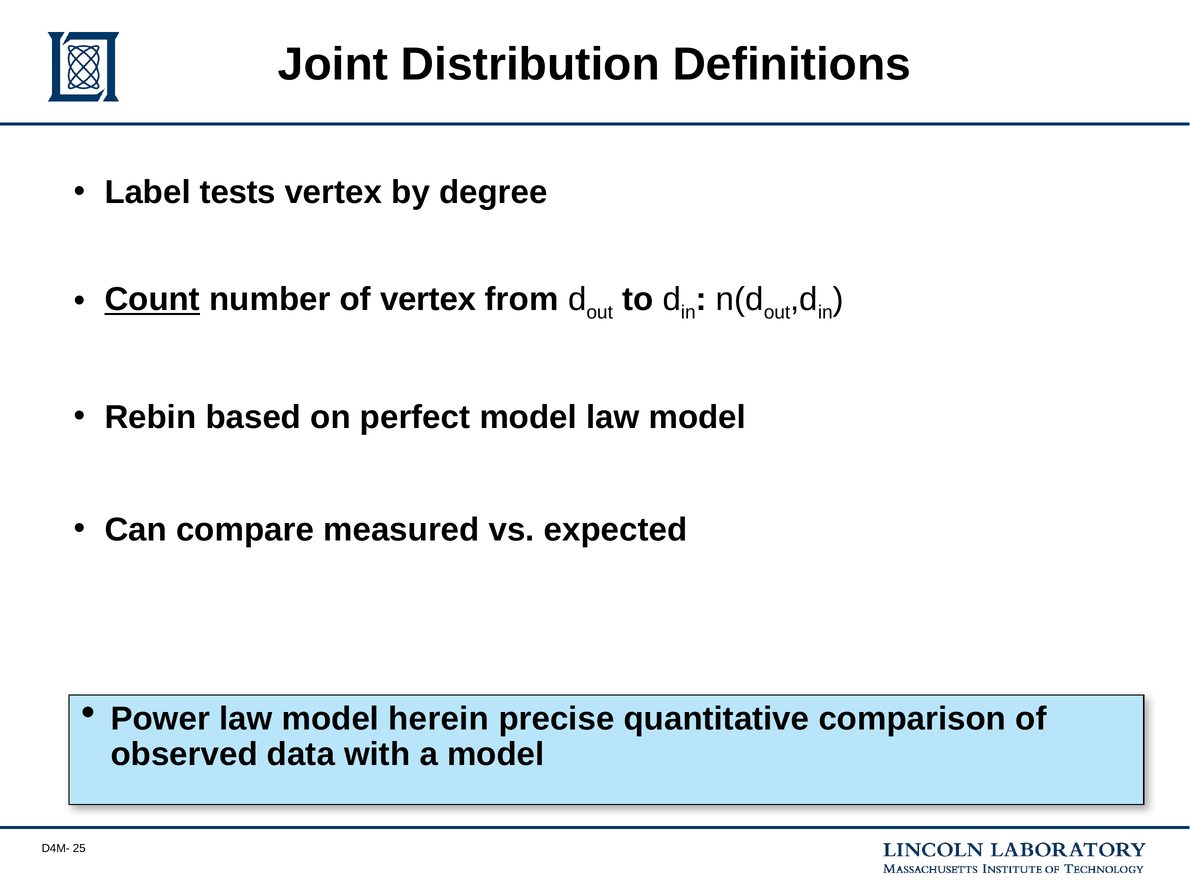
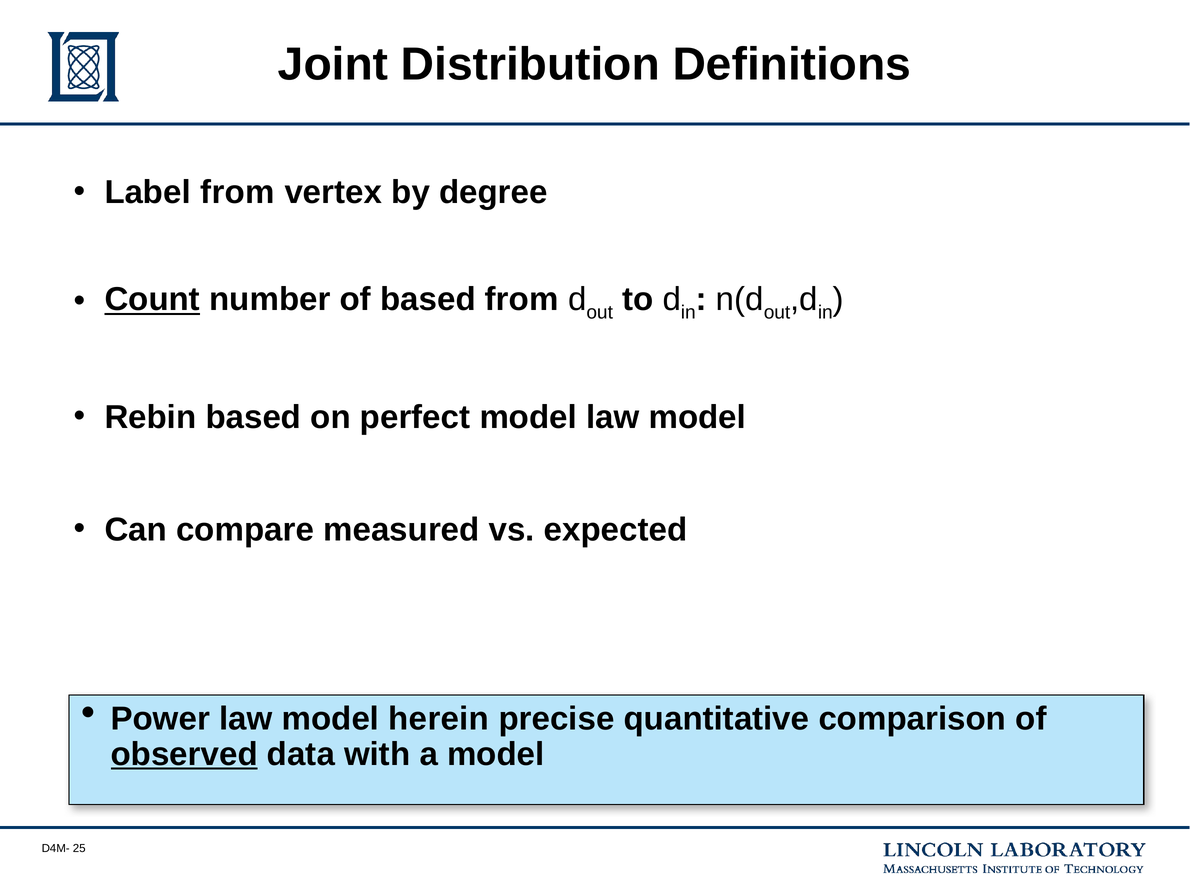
Label tests: tests -> from
of vertex: vertex -> based
observed underline: none -> present
